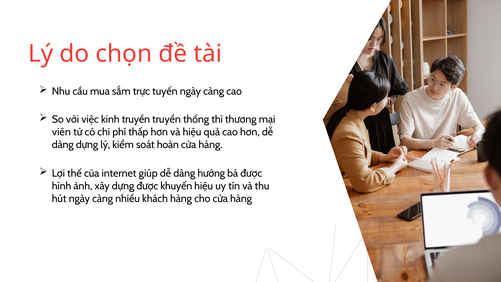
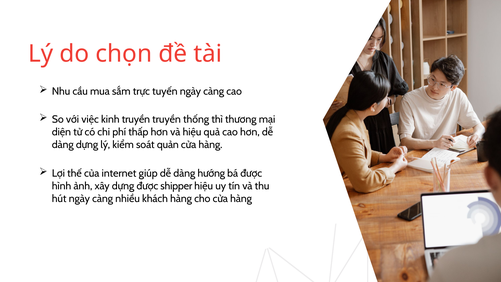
viên: viên -> diện
hoàn: hoàn -> quản
khuyến: khuyến -> shipper
